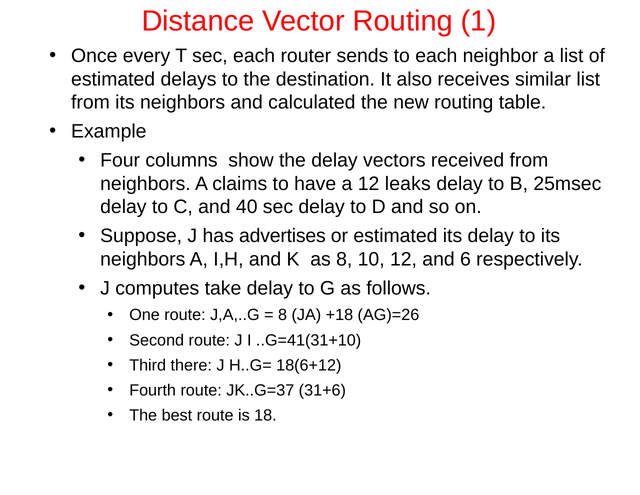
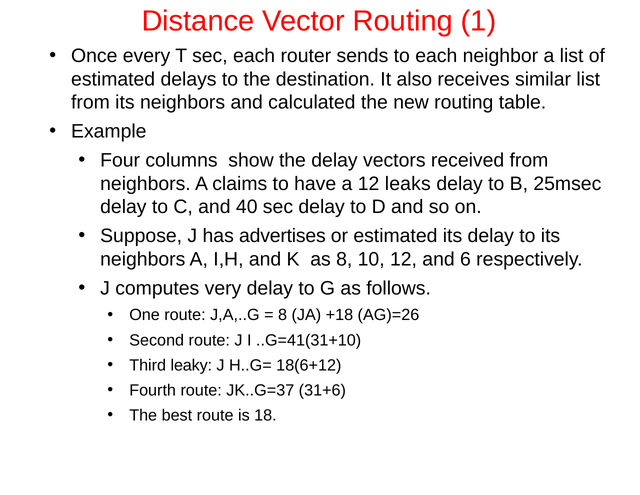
take: take -> very
there: there -> leaky
